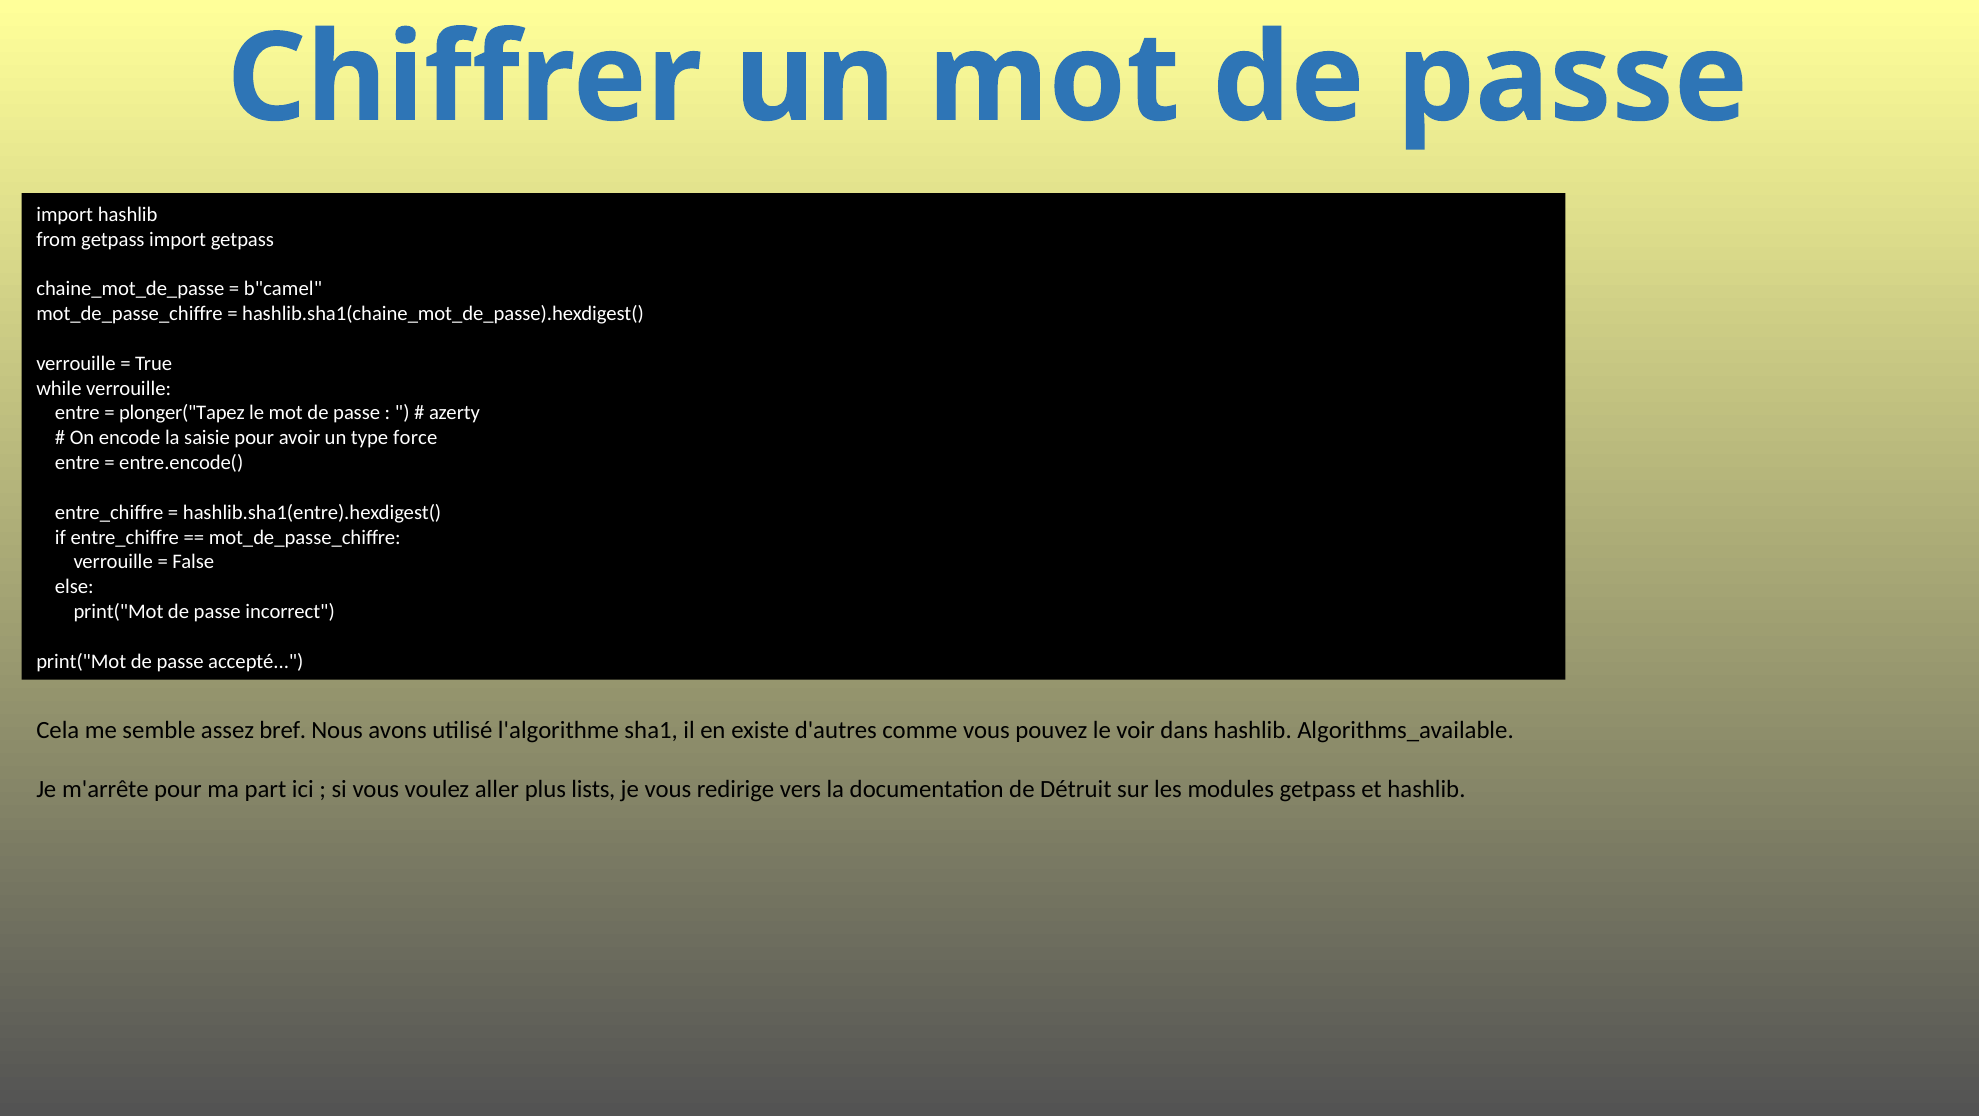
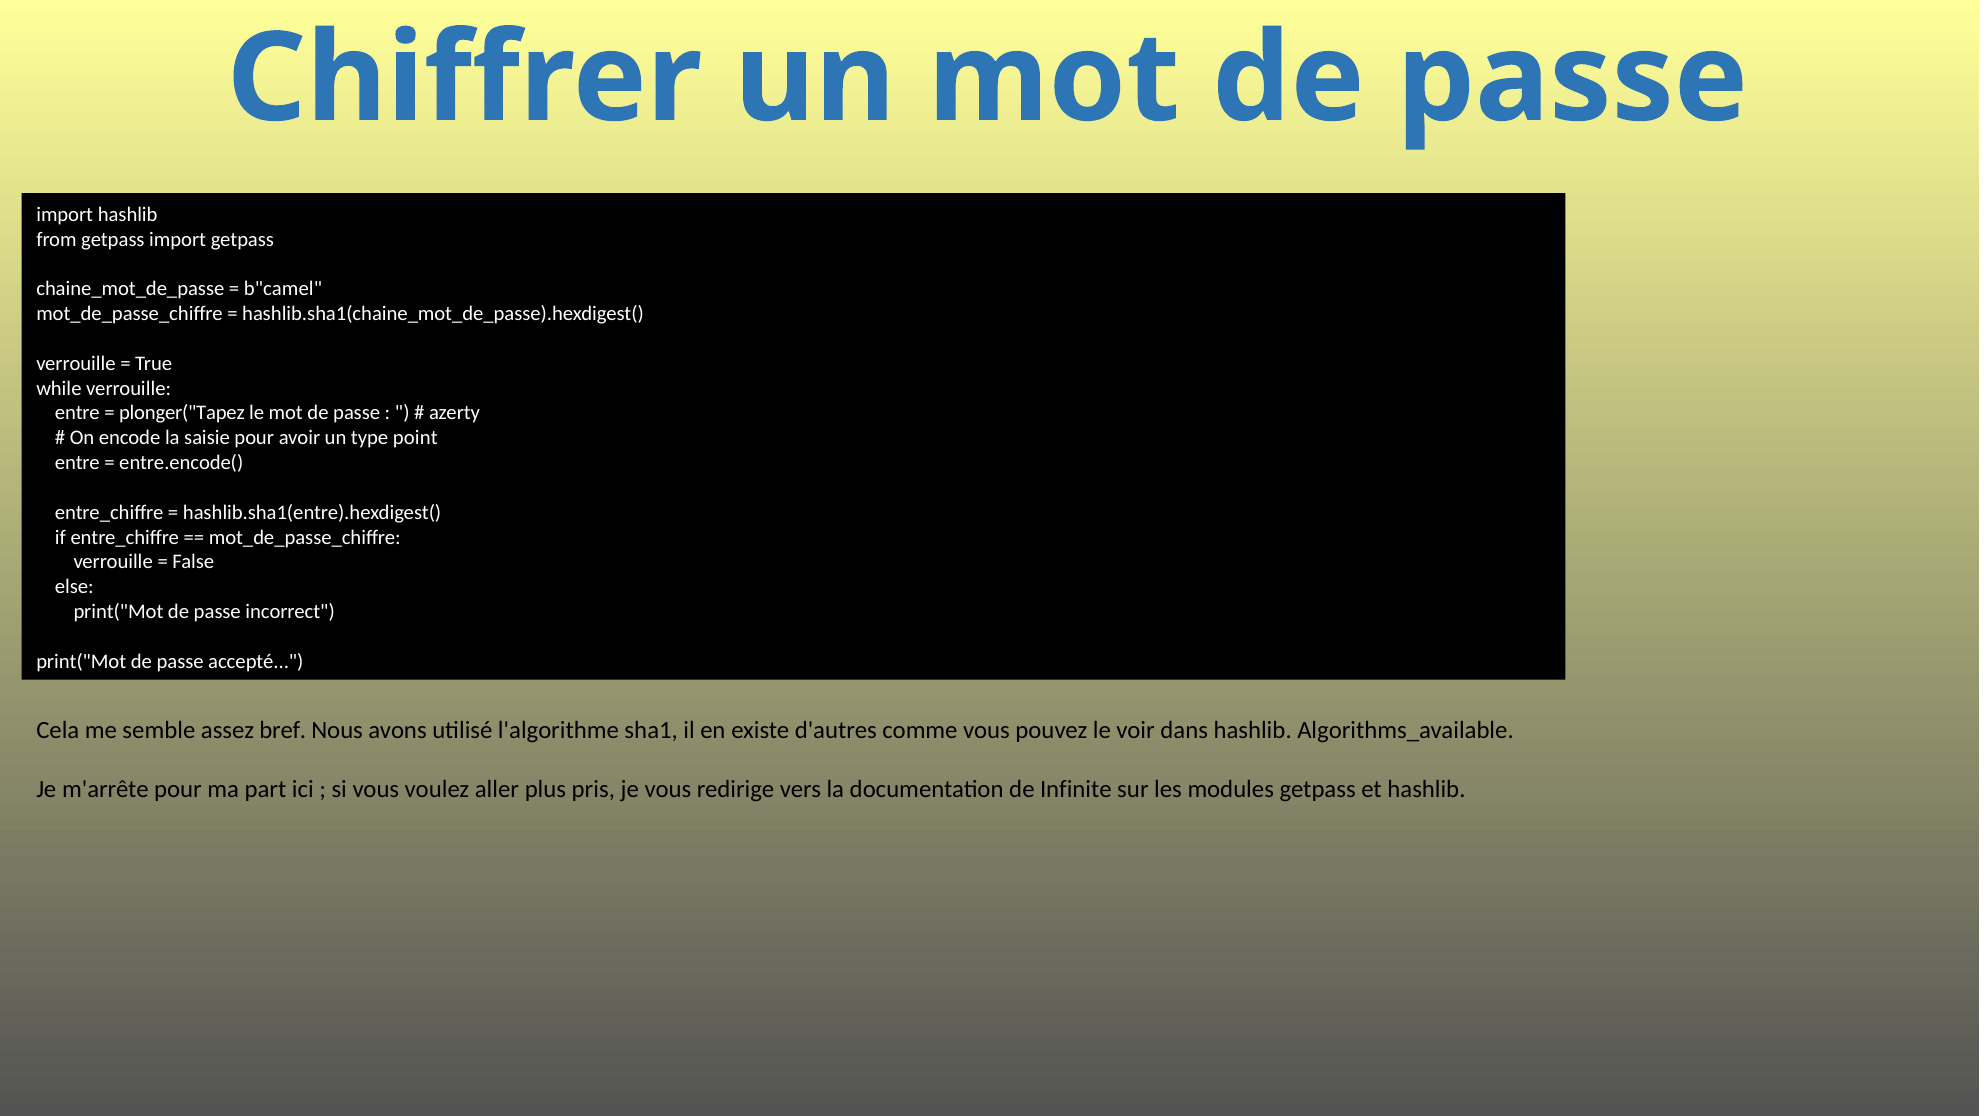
force: force -> point
lists: lists -> pris
Détruit: Détruit -> Infinite
